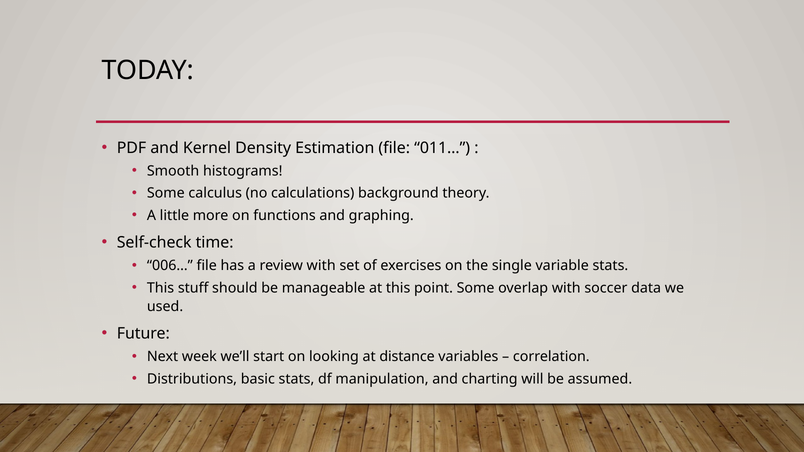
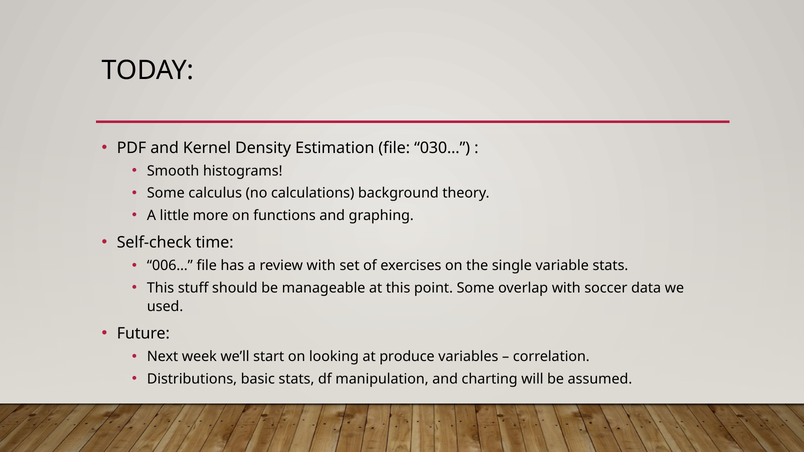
011…: 011… -> 030…
distance: distance -> produce
